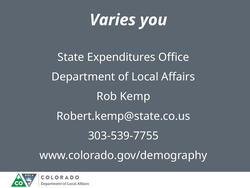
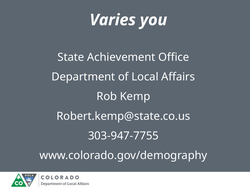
Expenditures: Expenditures -> Achievement
303-539-7755: 303-539-7755 -> 303-947-7755
